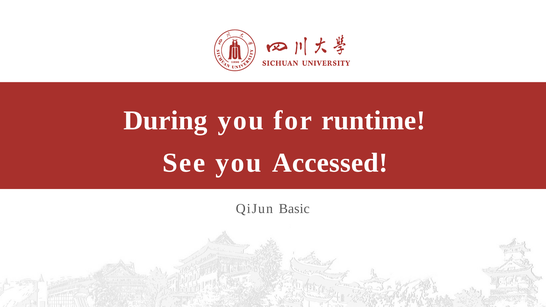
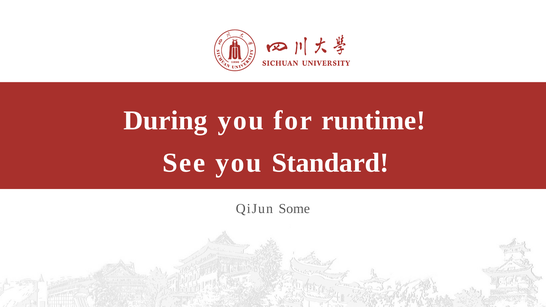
Accessed: Accessed -> Standard
Basic: Basic -> Some
